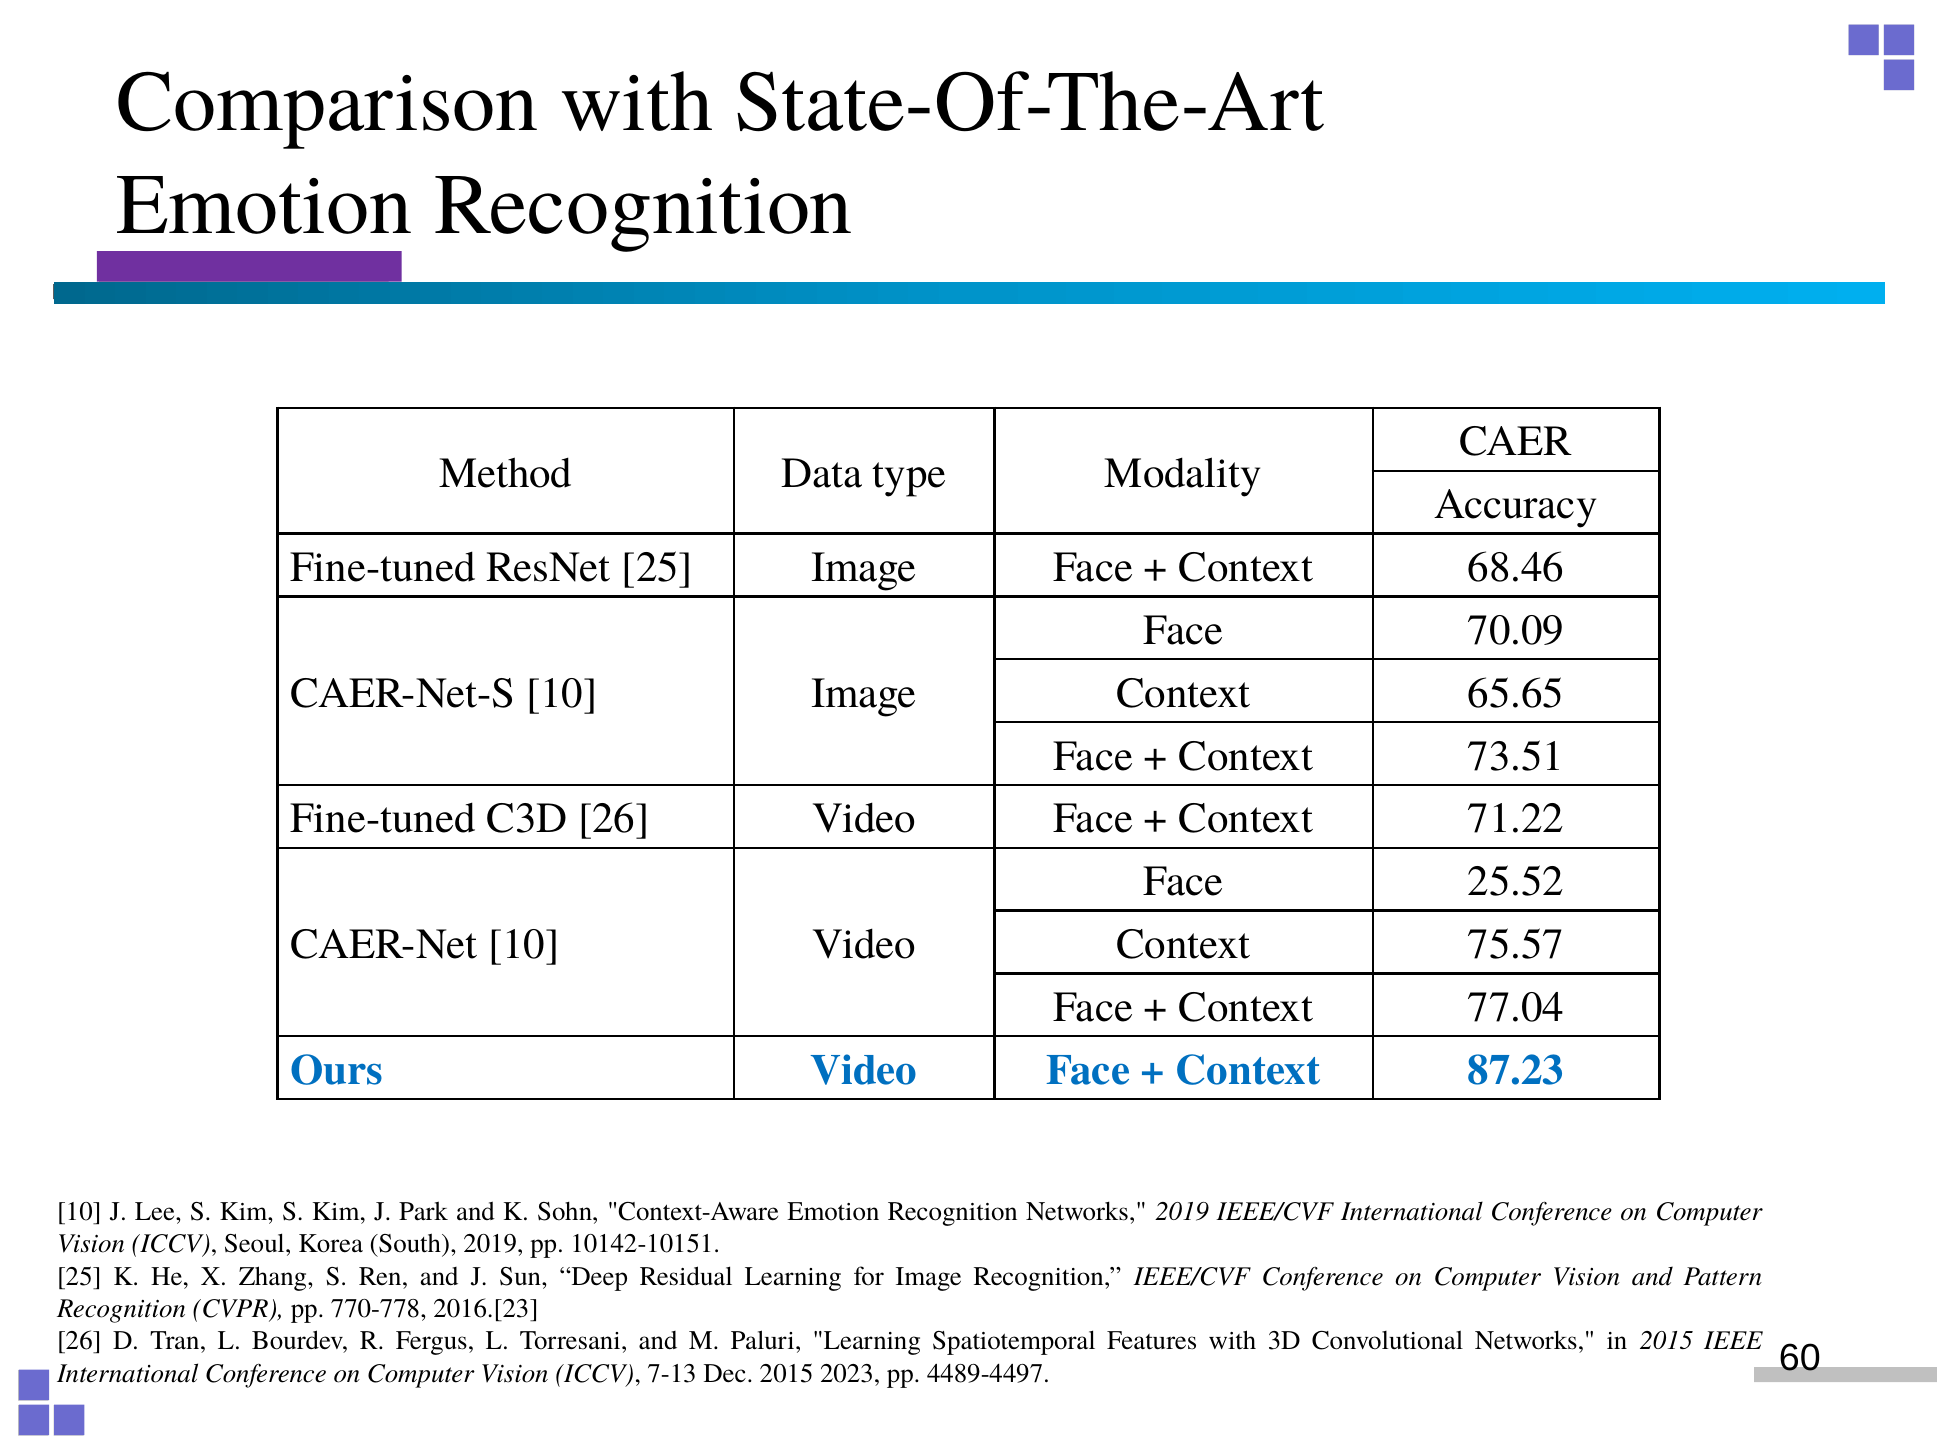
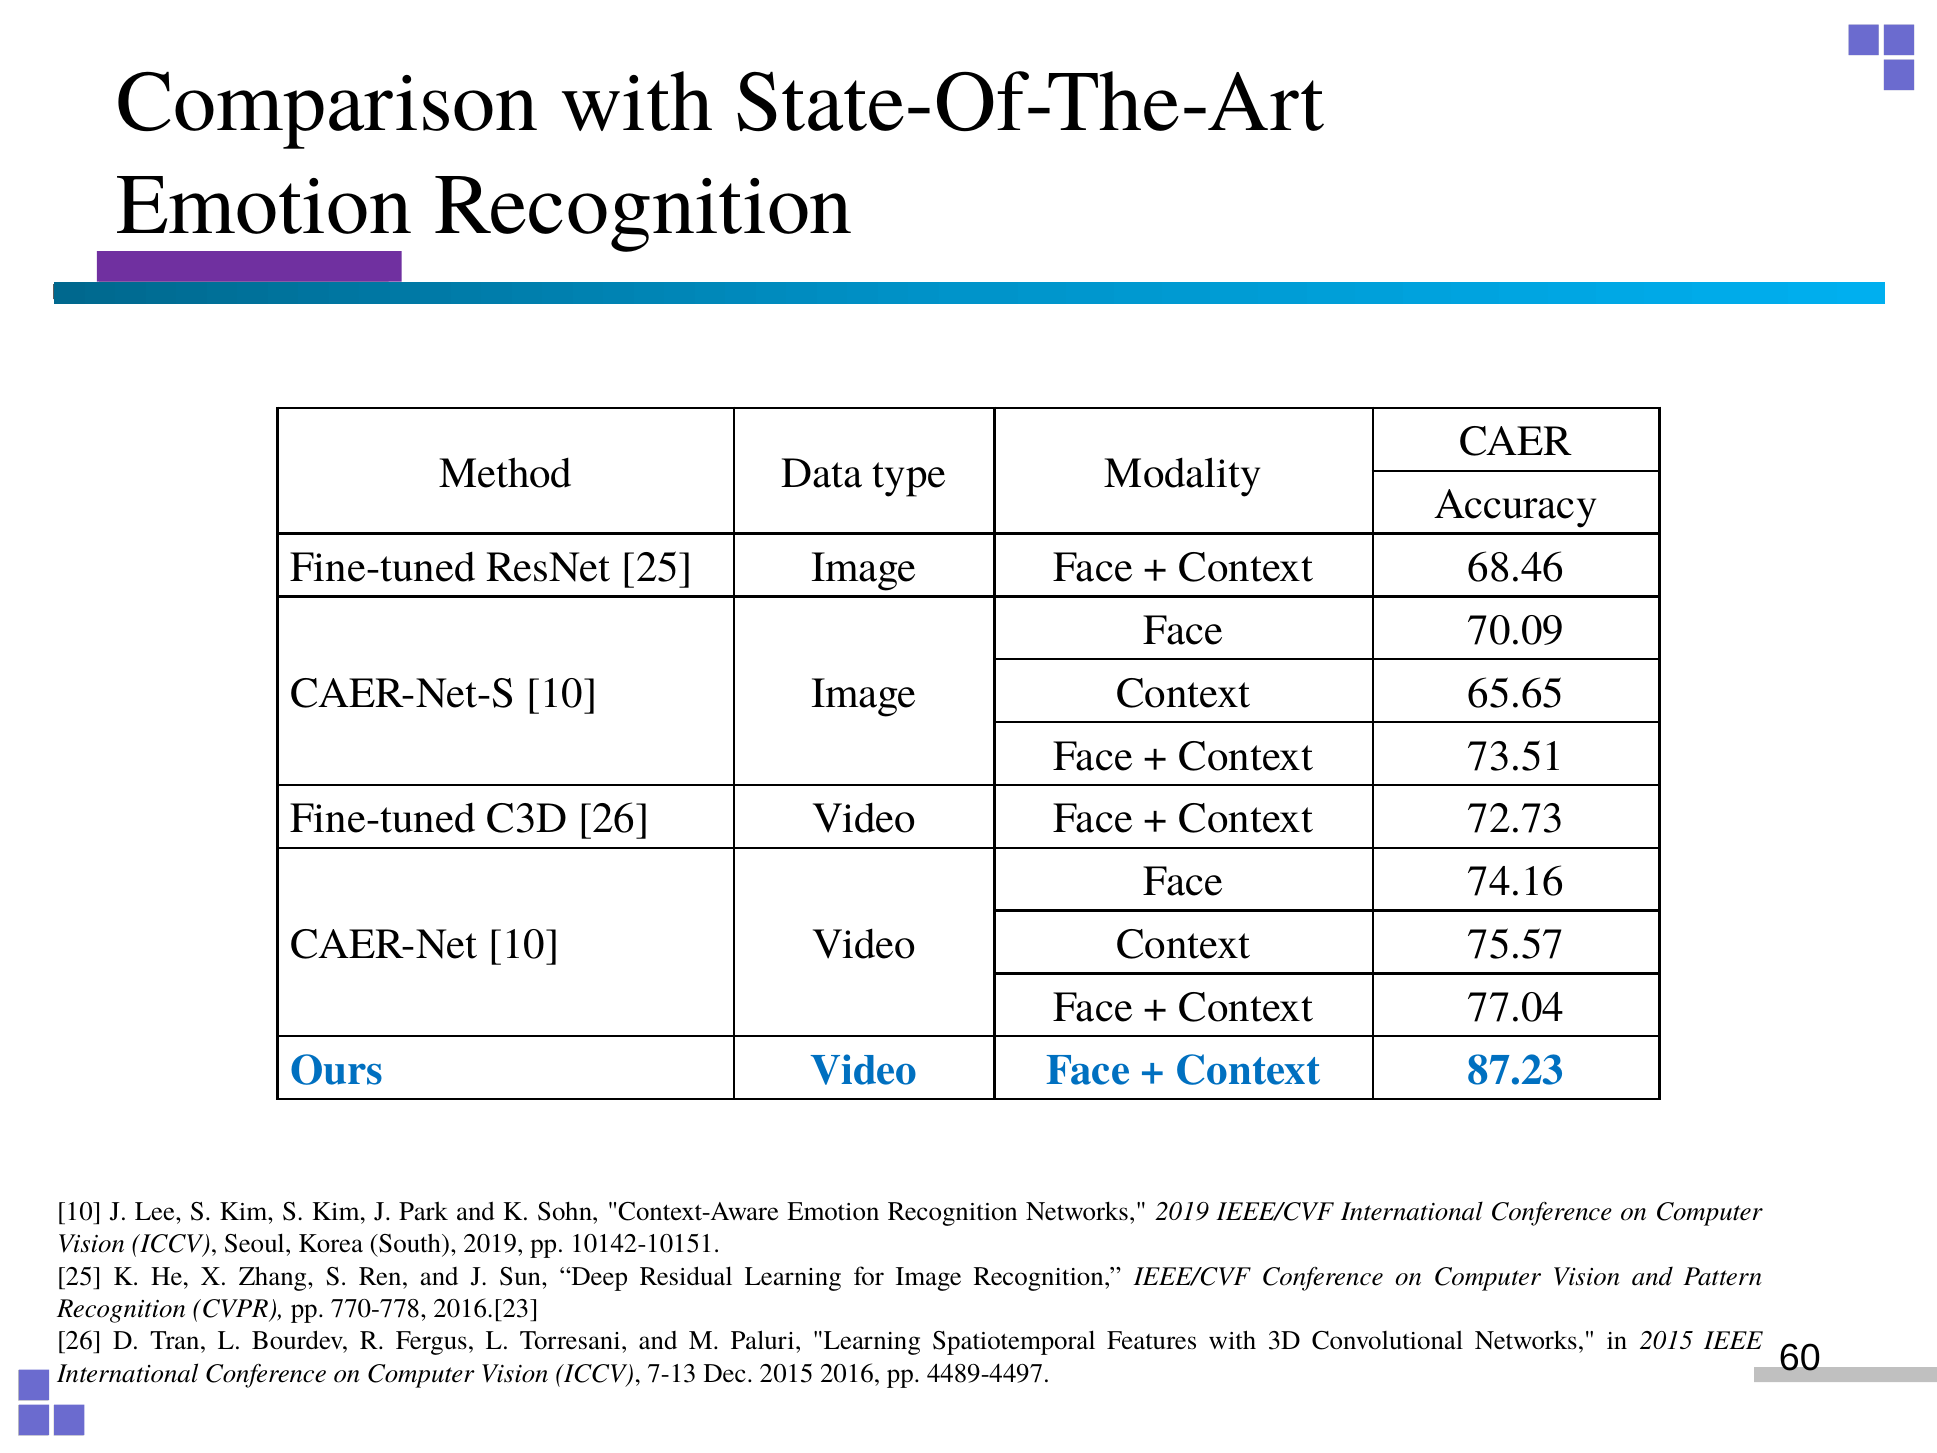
71.22: 71.22 -> 72.73
25.52: 25.52 -> 74.16
2023: 2023 -> 2016
